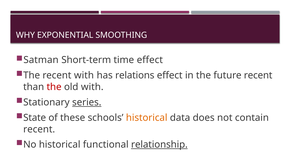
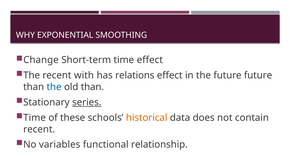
Satman: Satman -> Change
future recent: recent -> future
the at (54, 87) colour: red -> blue
old with: with -> than
State at (35, 118): State -> Time
No historical: historical -> variables
relationship underline: present -> none
